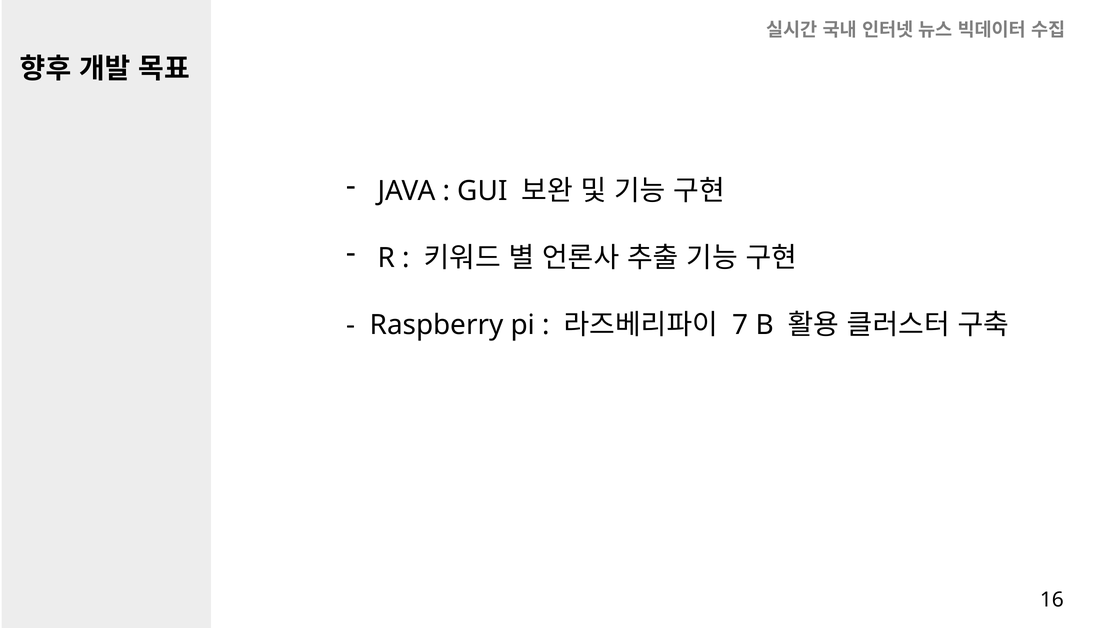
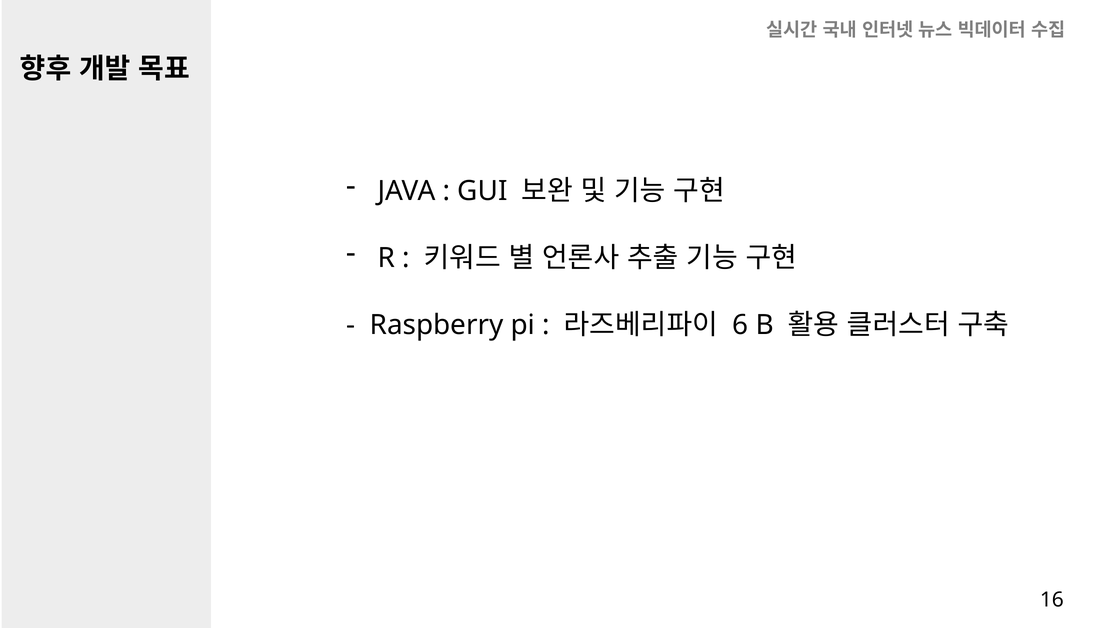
7: 7 -> 6
